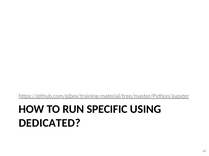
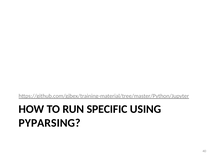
DEDICATED: DEDICATED -> PYPARSING
